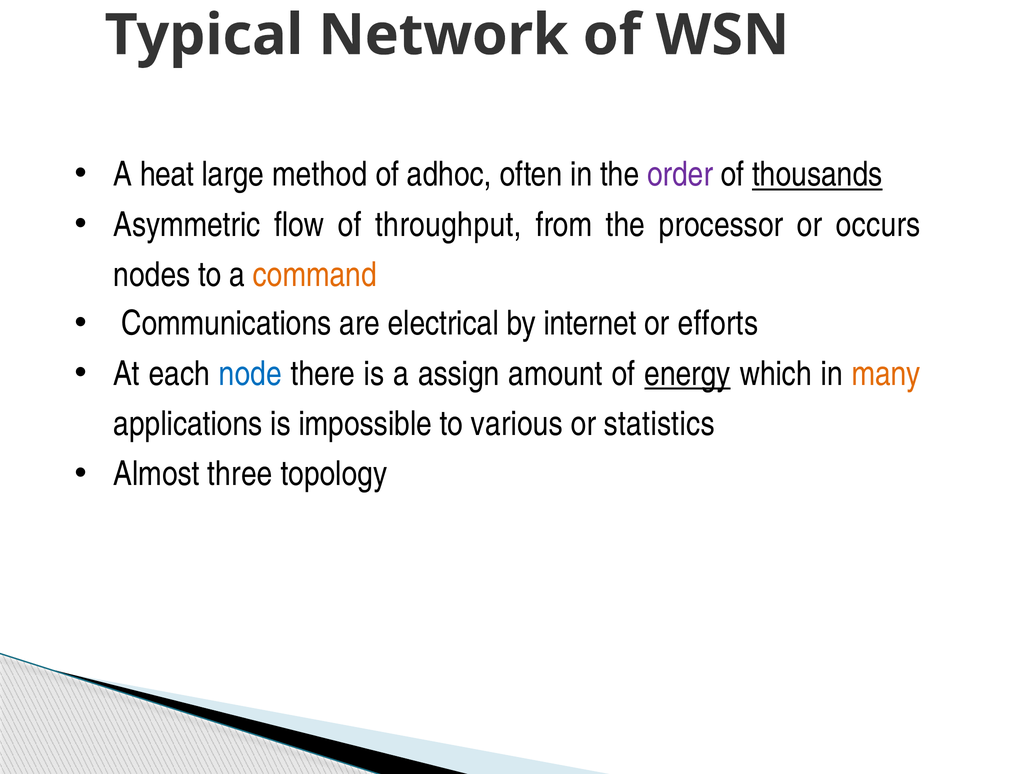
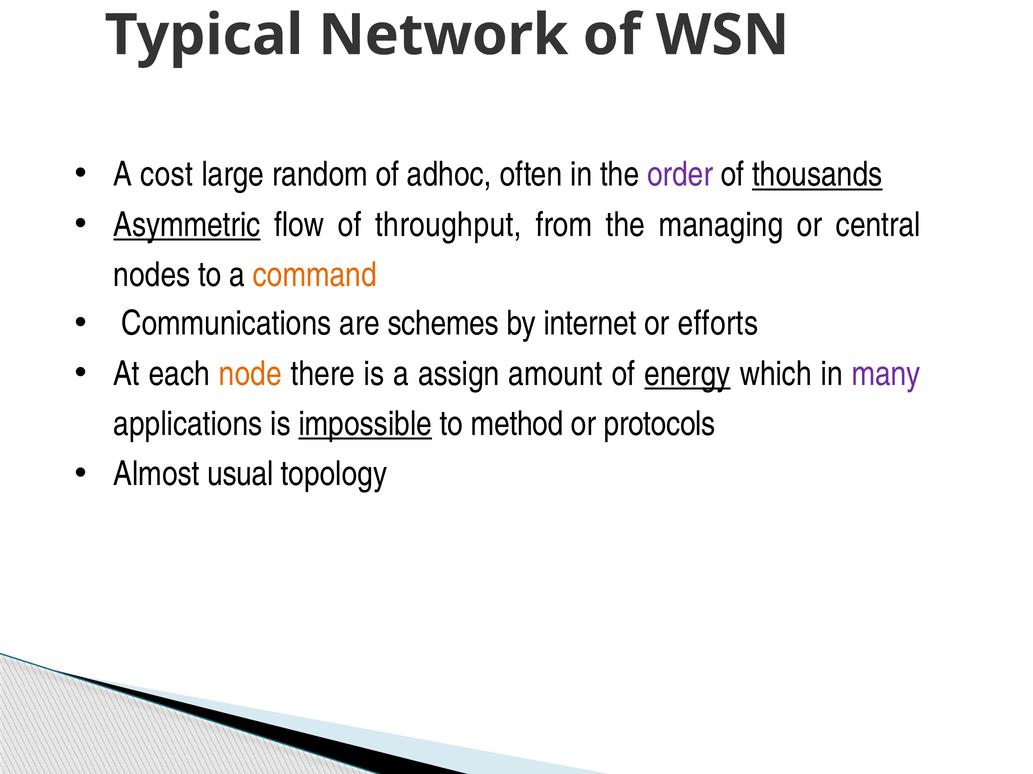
heat: heat -> cost
method: method -> random
Asymmetric underline: none -> present
processor: processor -> managing
occurs: occurs -> central
electrical: electrical -> schemes
node colour: blue -> orange
many colour: orange -> purple
impossible underline: none -> present
various: various -> method
statistics: statistics -> protocols
three: three -> usual
